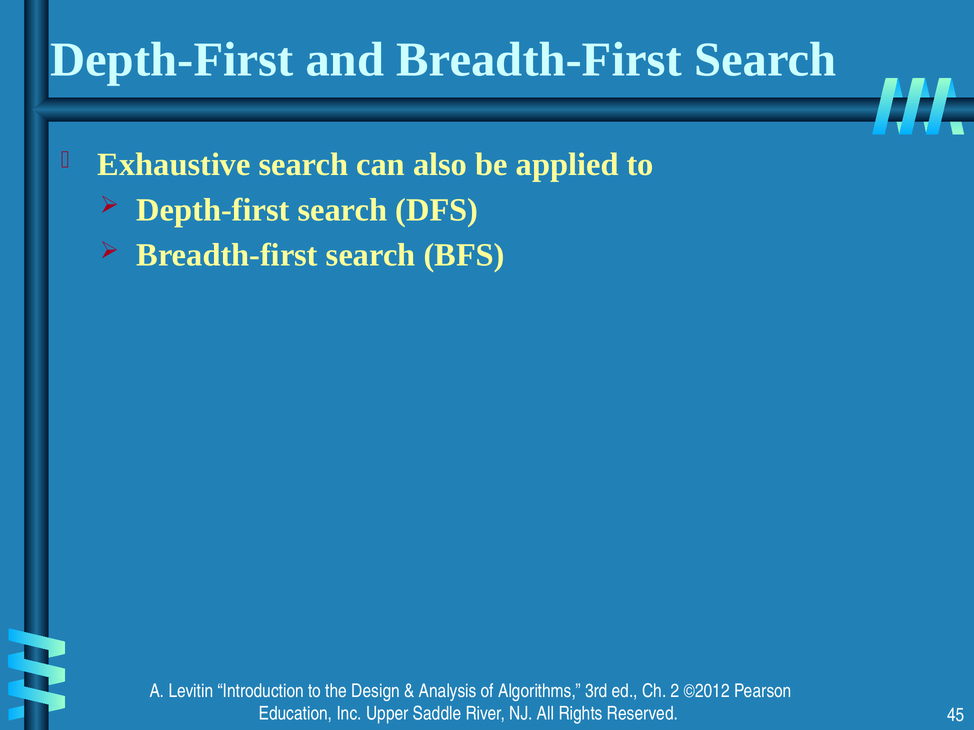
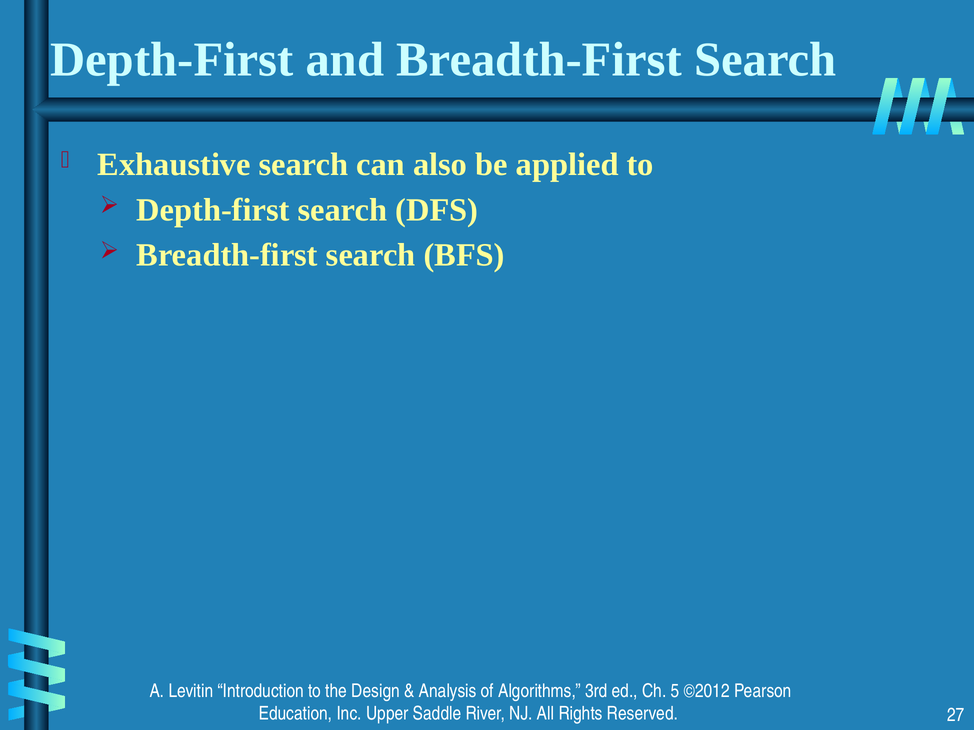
2: 2 -> 5
45: 45 -> 27
